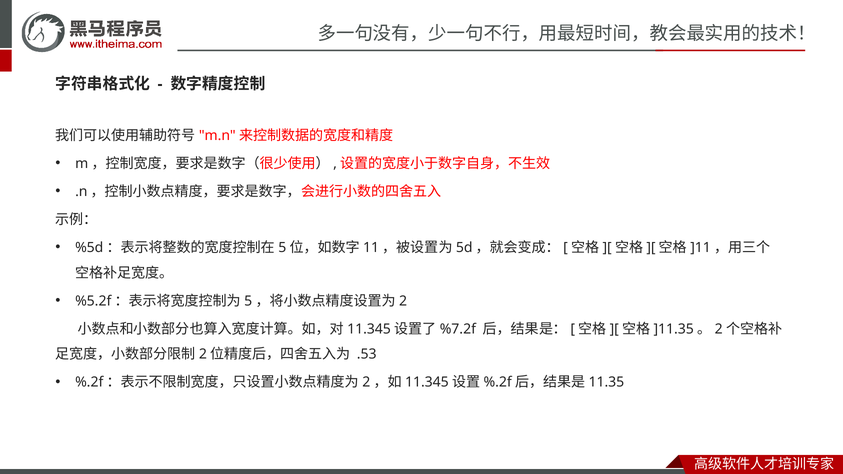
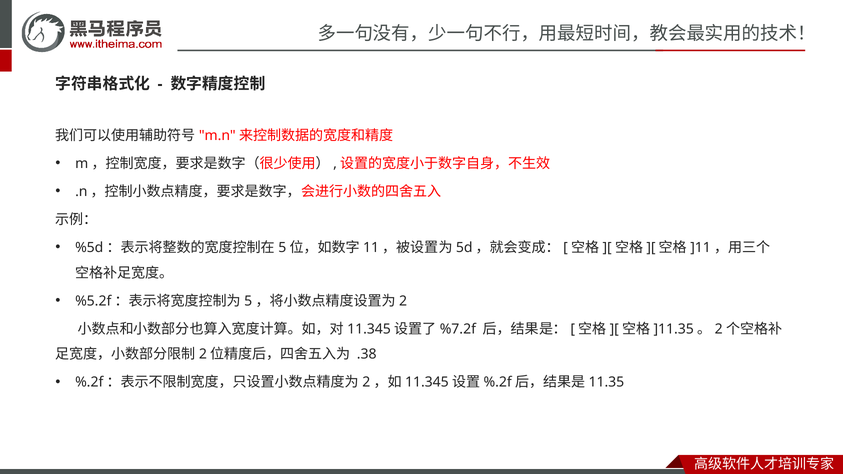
.53: .53 -> .38
